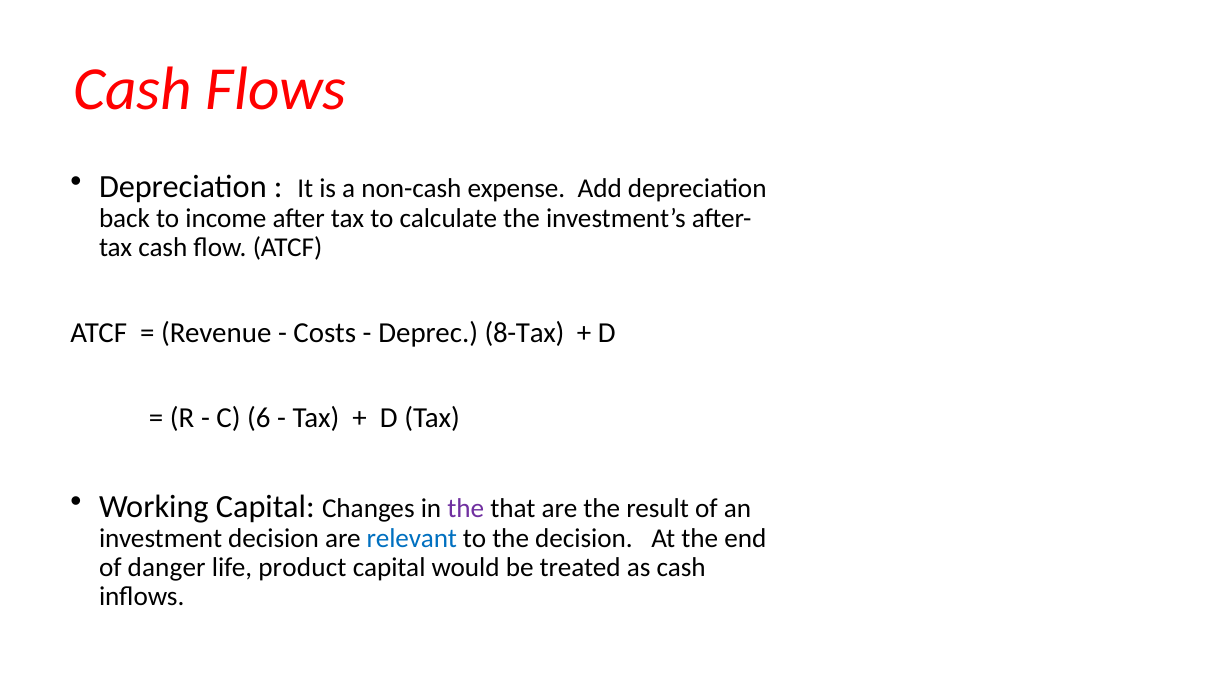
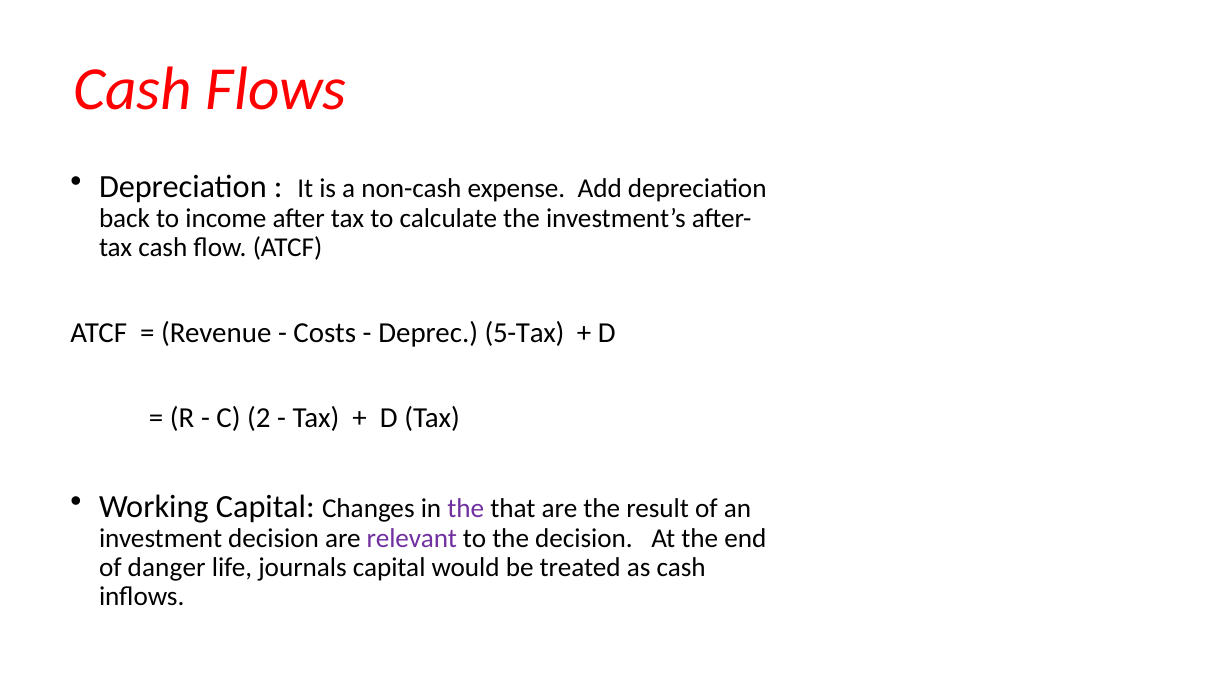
8-Tax: 8-Tax -> 5-Tax
6: 6 -> 2
relevant colour: blue -> purple
product: product -> journals
